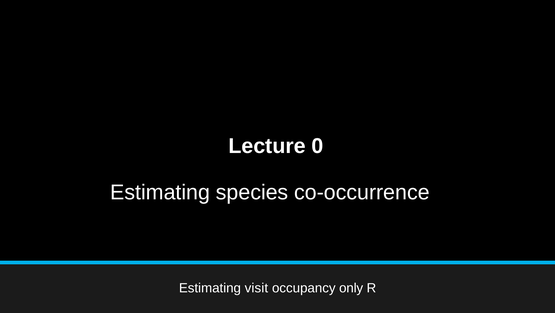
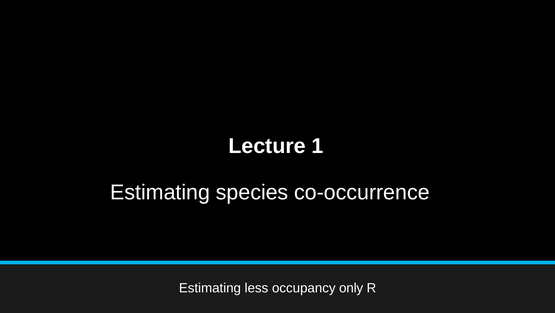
0: 0 -> 1
visit: visit -> less
